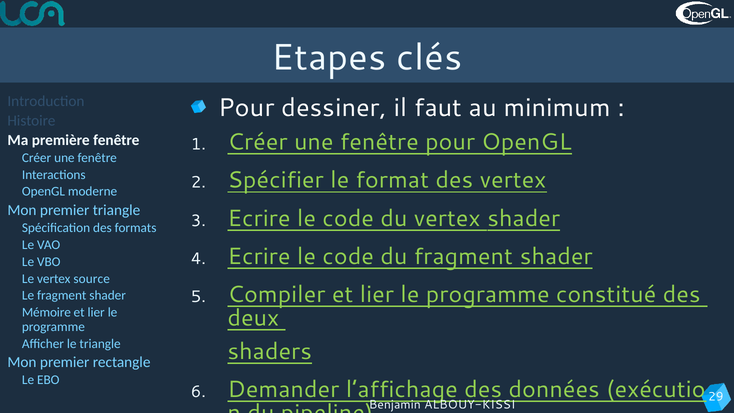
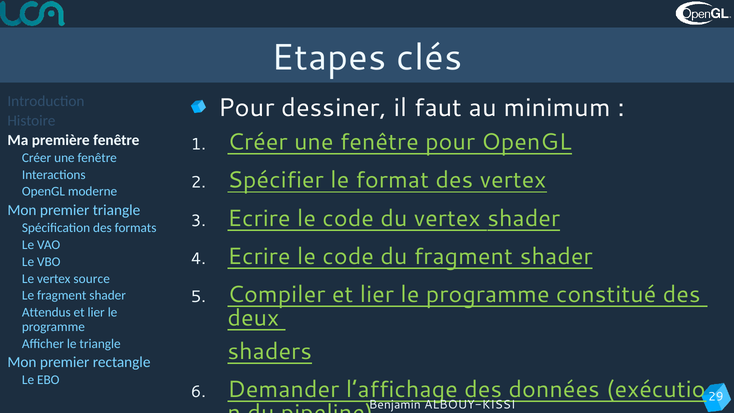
Mémoire: Mémoire -> Attendus
